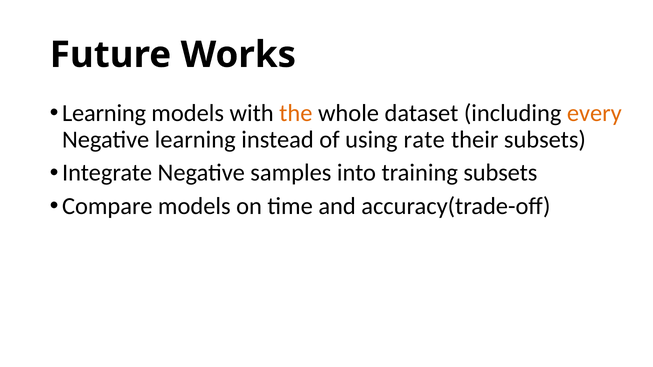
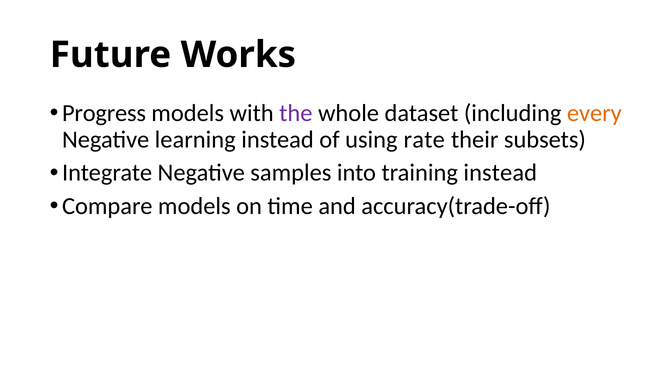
Learning at (104, 113): Learning -> Progress
the colour: orange -> purple
training subsets: subsets -> instead
